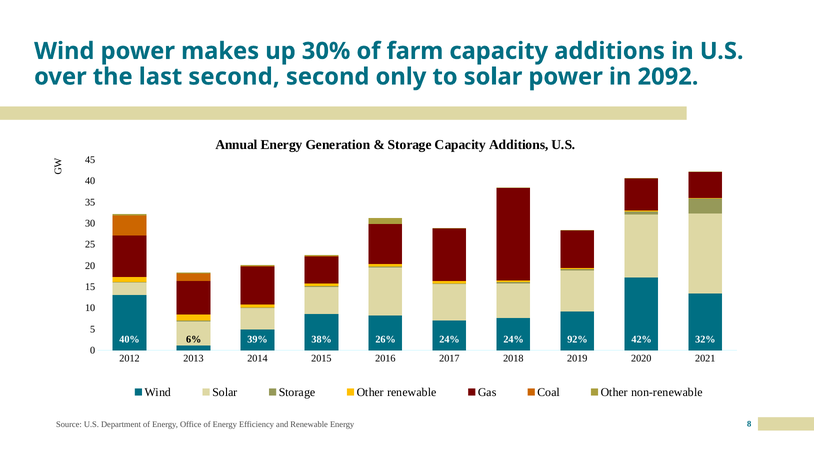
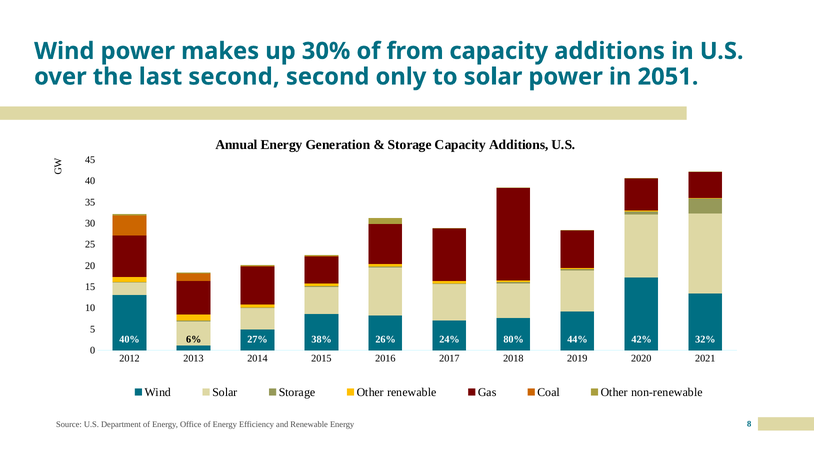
farm: farm -> from
2092: 2092 -> 2051
39%: 39% -> 27%
26% 24%: 24% -> 80%
92%: 92% -> 44%
